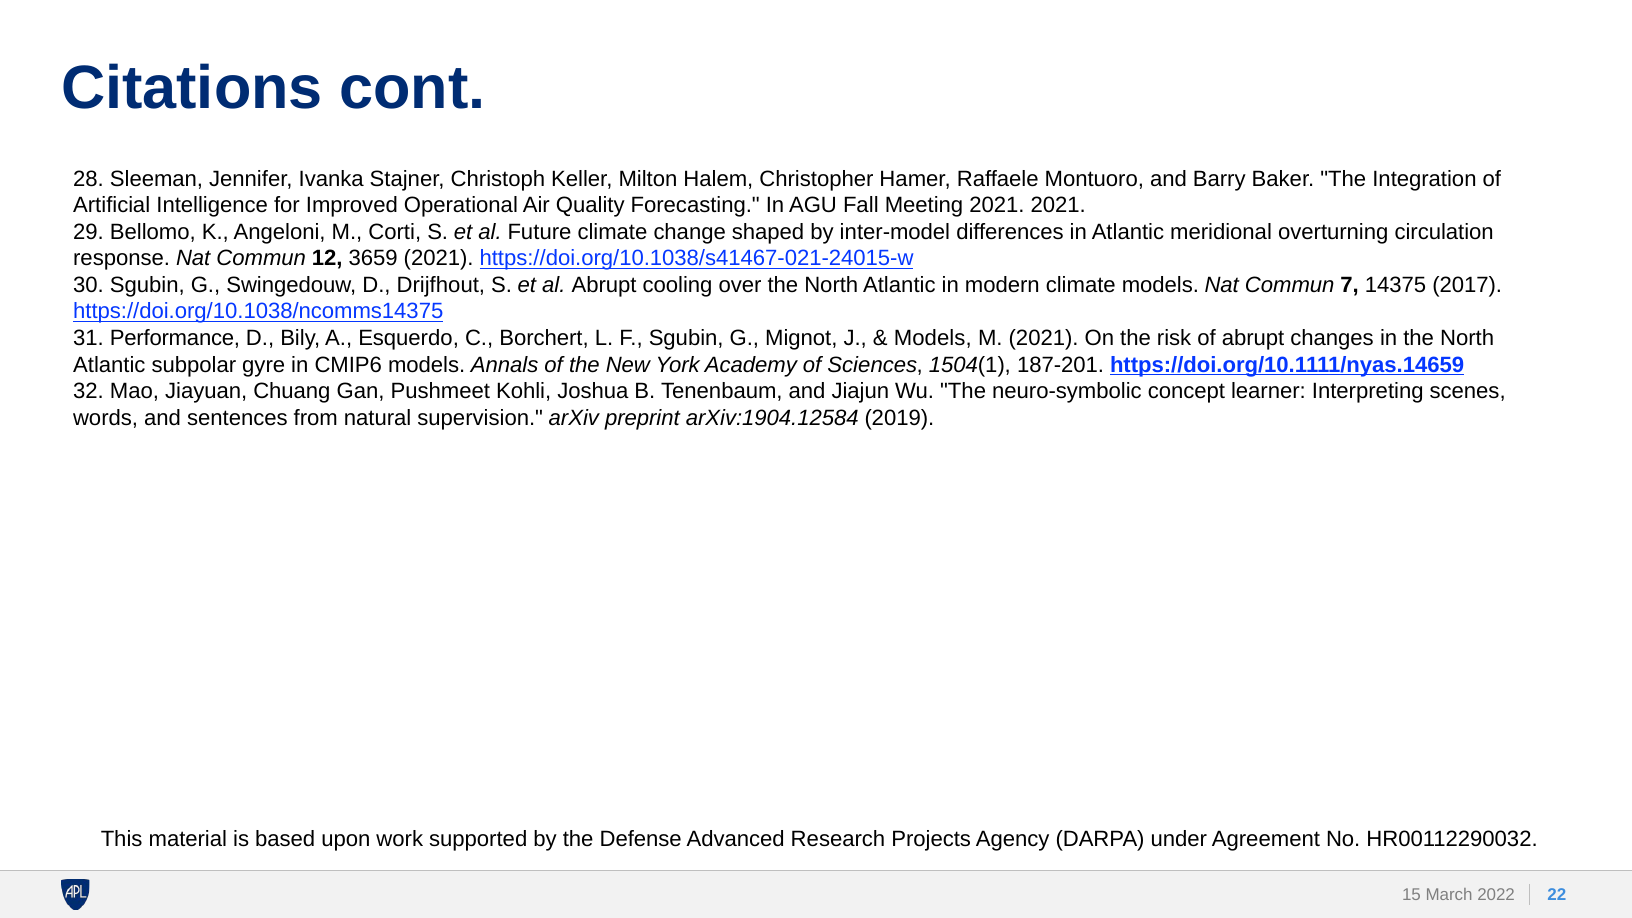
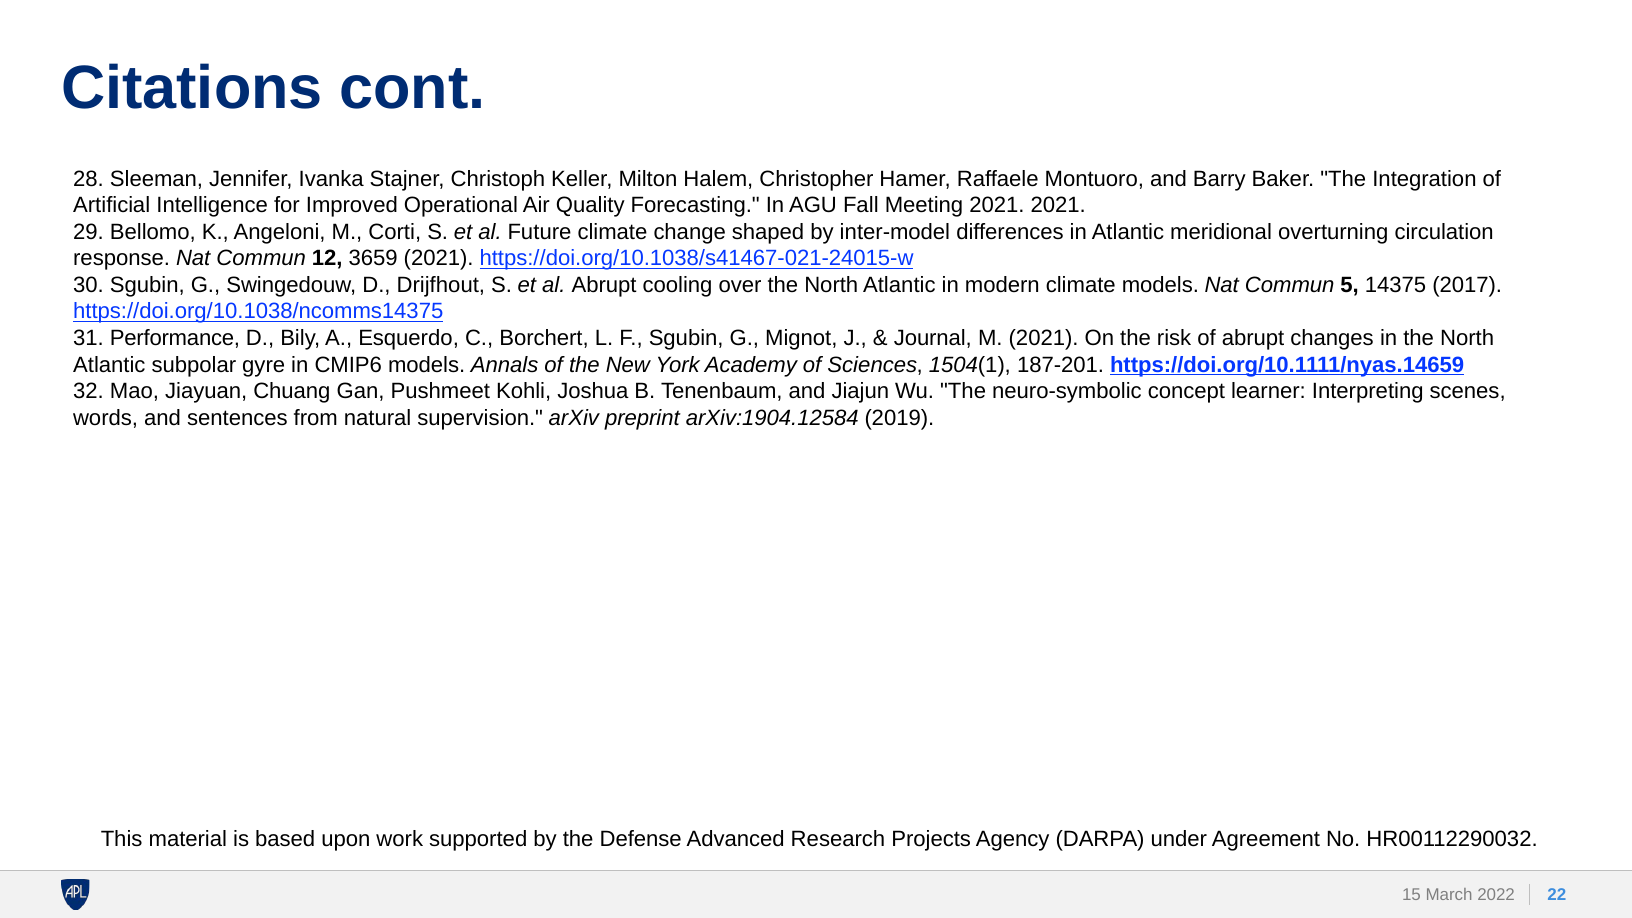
7: 7 -> 5
Models at (933, 338): Models -> Journal
